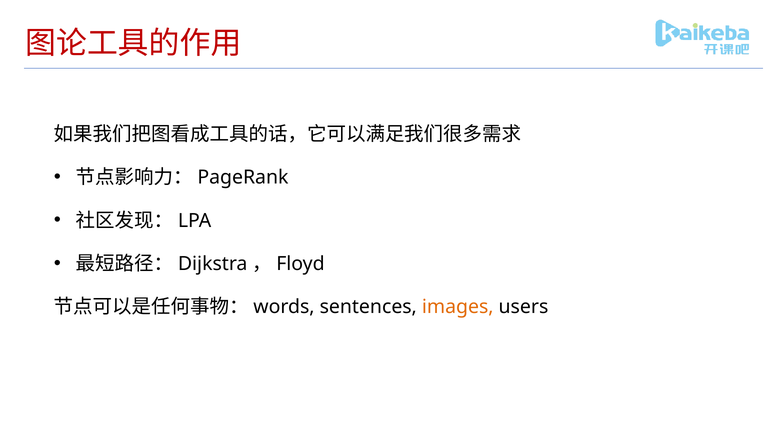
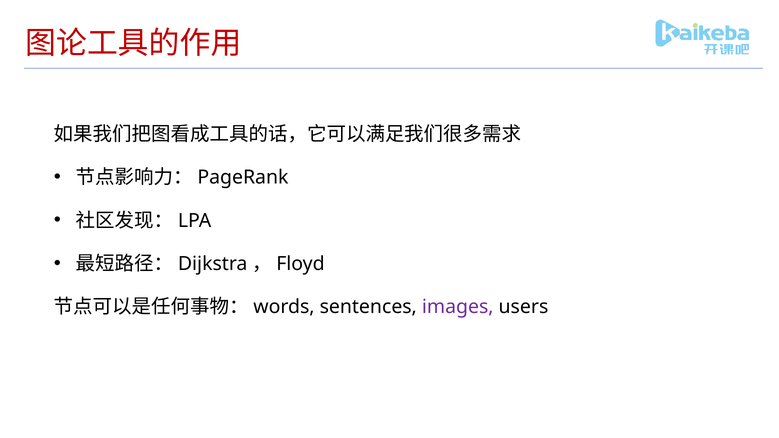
images colour: orange -> purple
